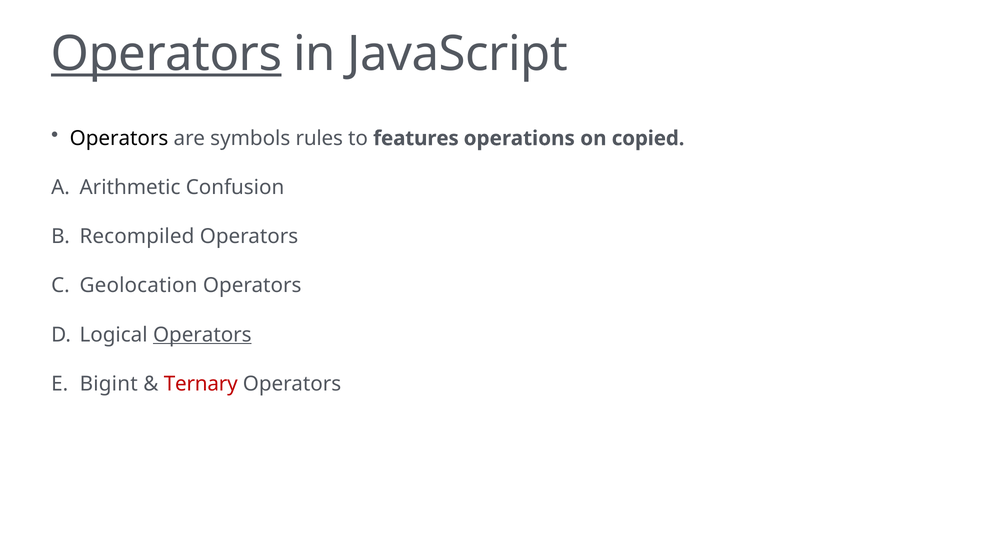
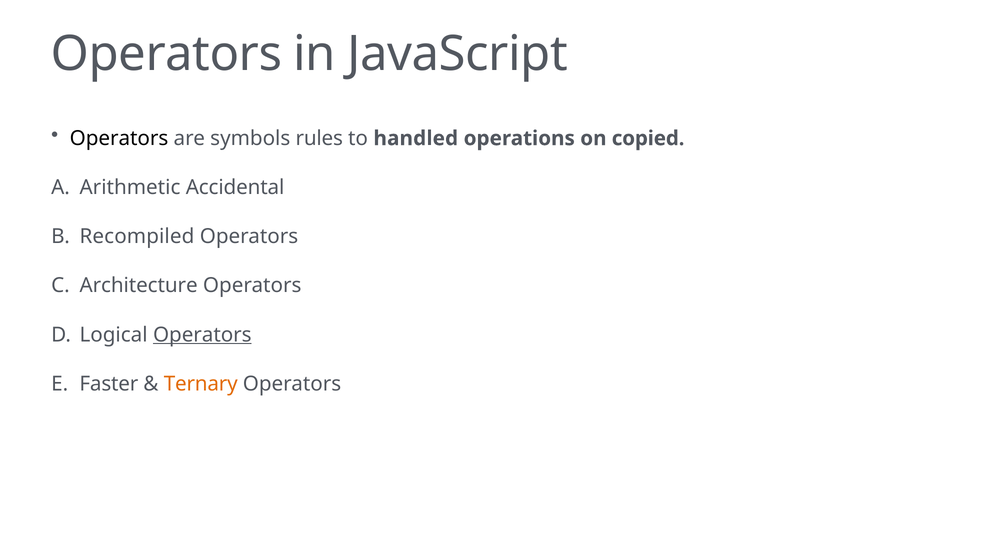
Operators at (167, 54) underline: present -> none
features: features -> handled
Confusion: Confusion -> Accidental
Geolocation: Geolocation -> Architecture
Bigint: Bigint -> Faster
Ternary colour: red -> orange
